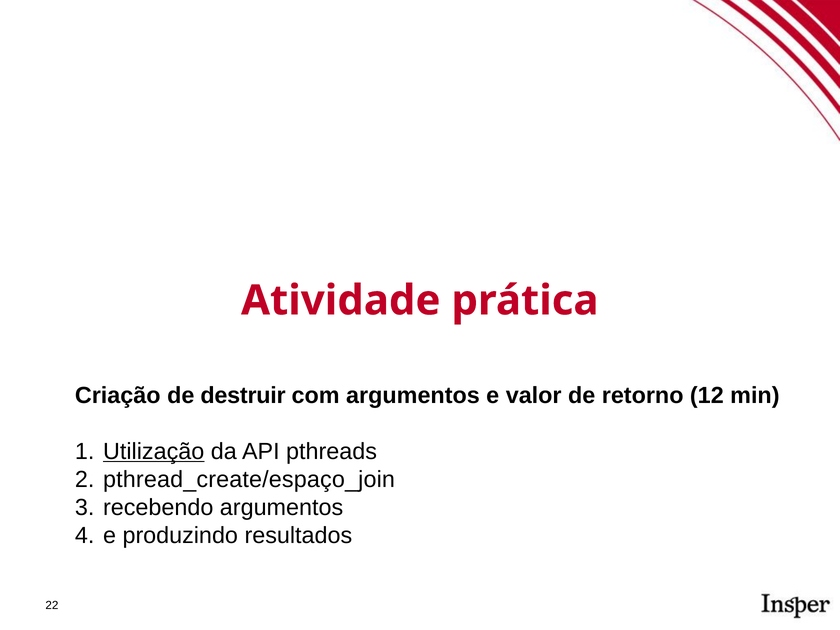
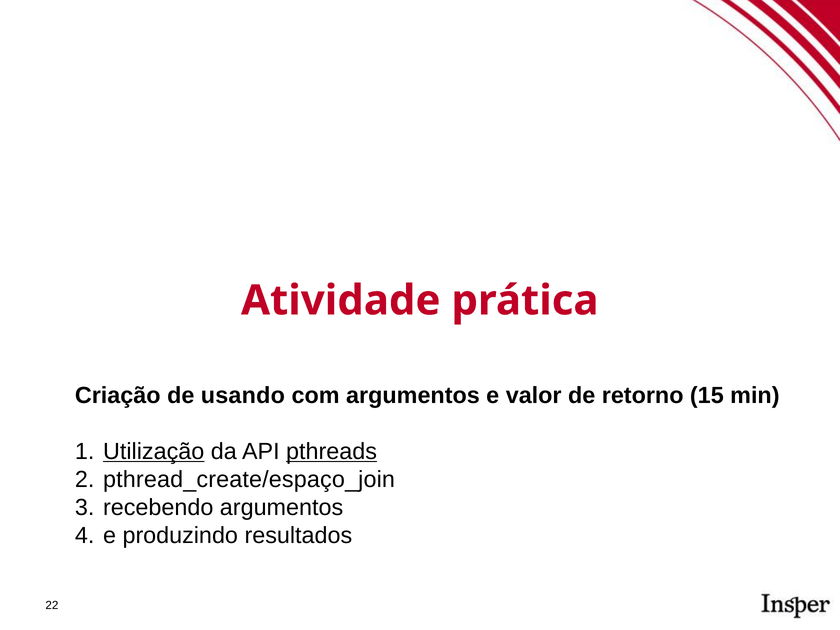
destruir: destruir -> usando
12: 12 -> 15
pthreads underline: none -> present
